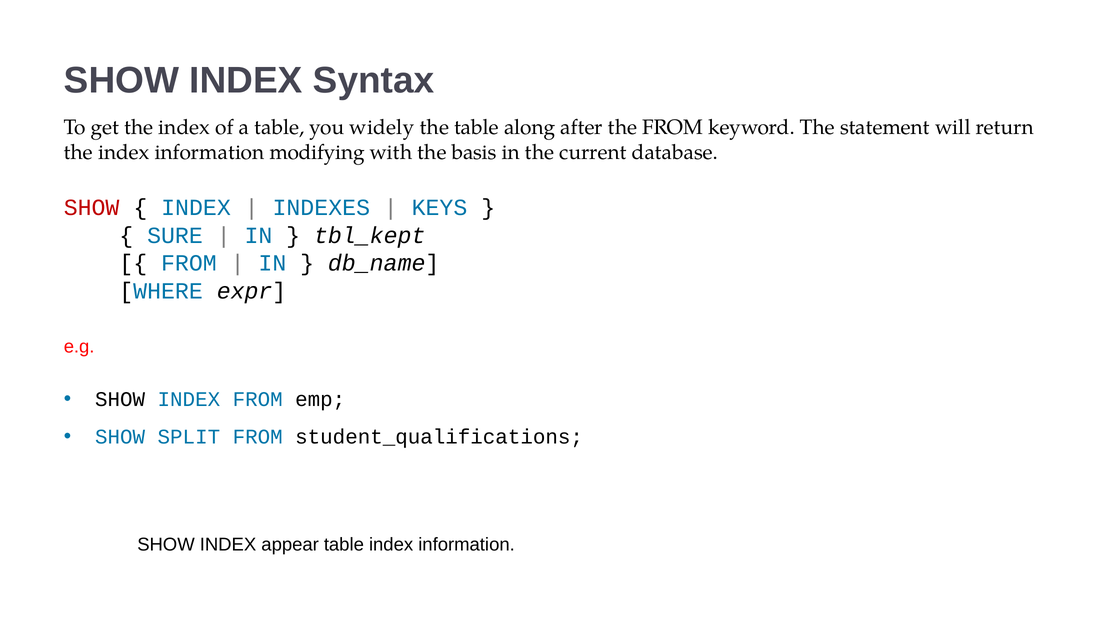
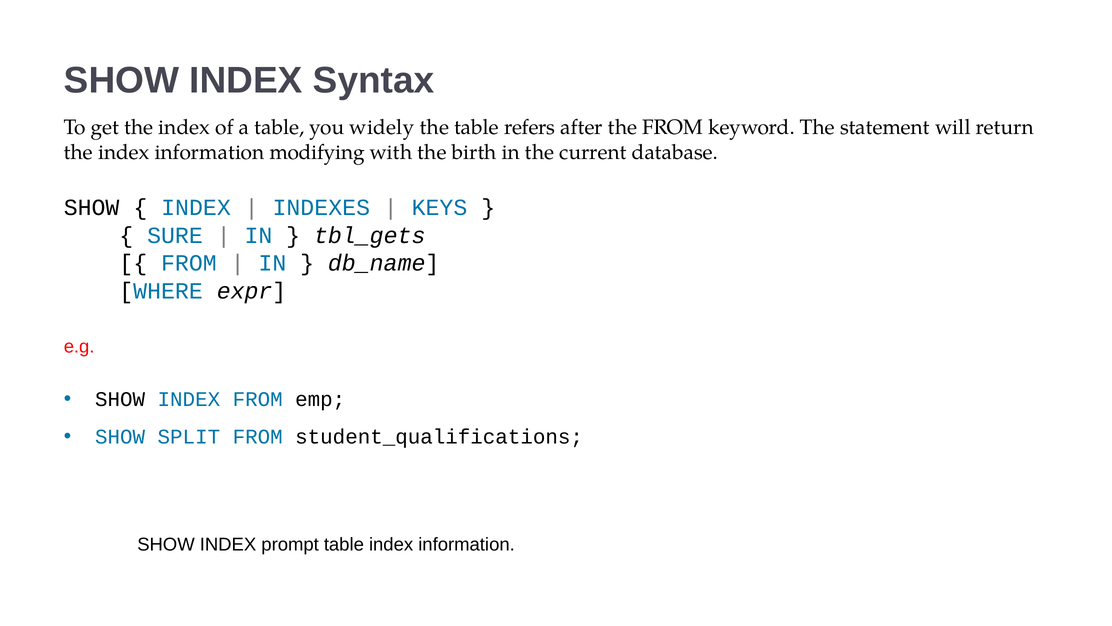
along: along -> refers
basis: basis -> birth
SHOW at (92, 207) colour: red -> black
tbl_kept: tbl_kept -> tbl_gets
appear: appear -> prompt
